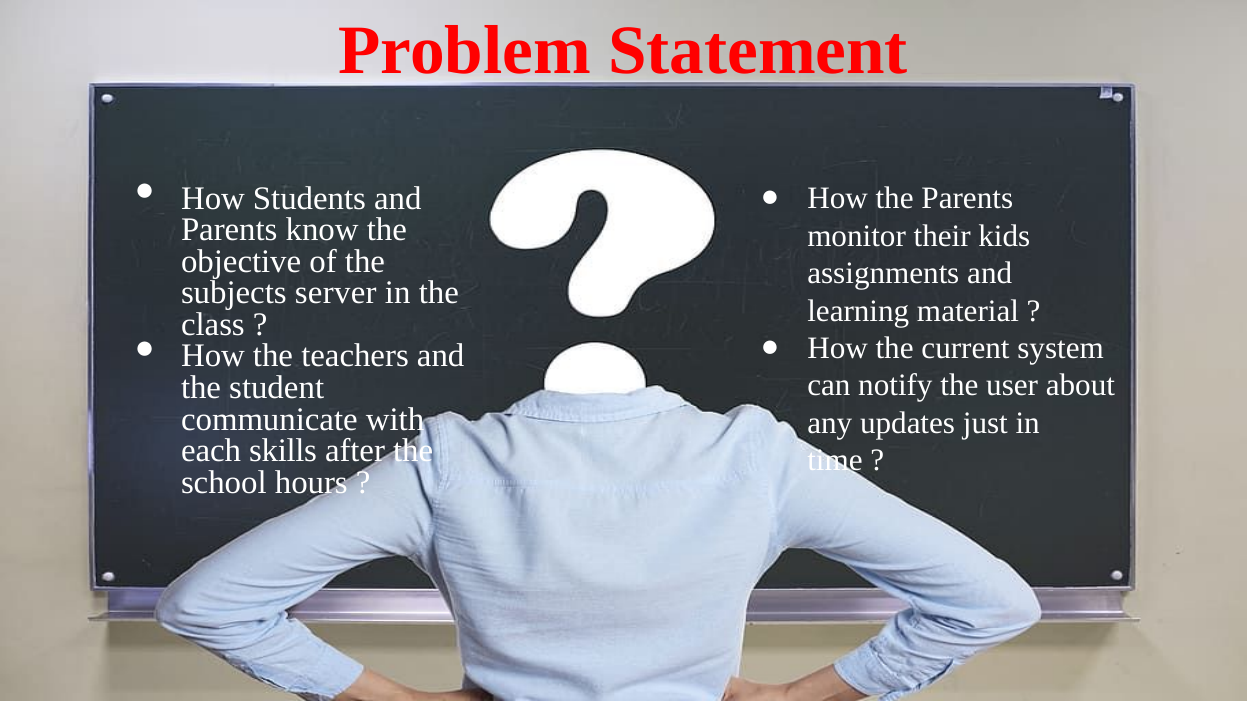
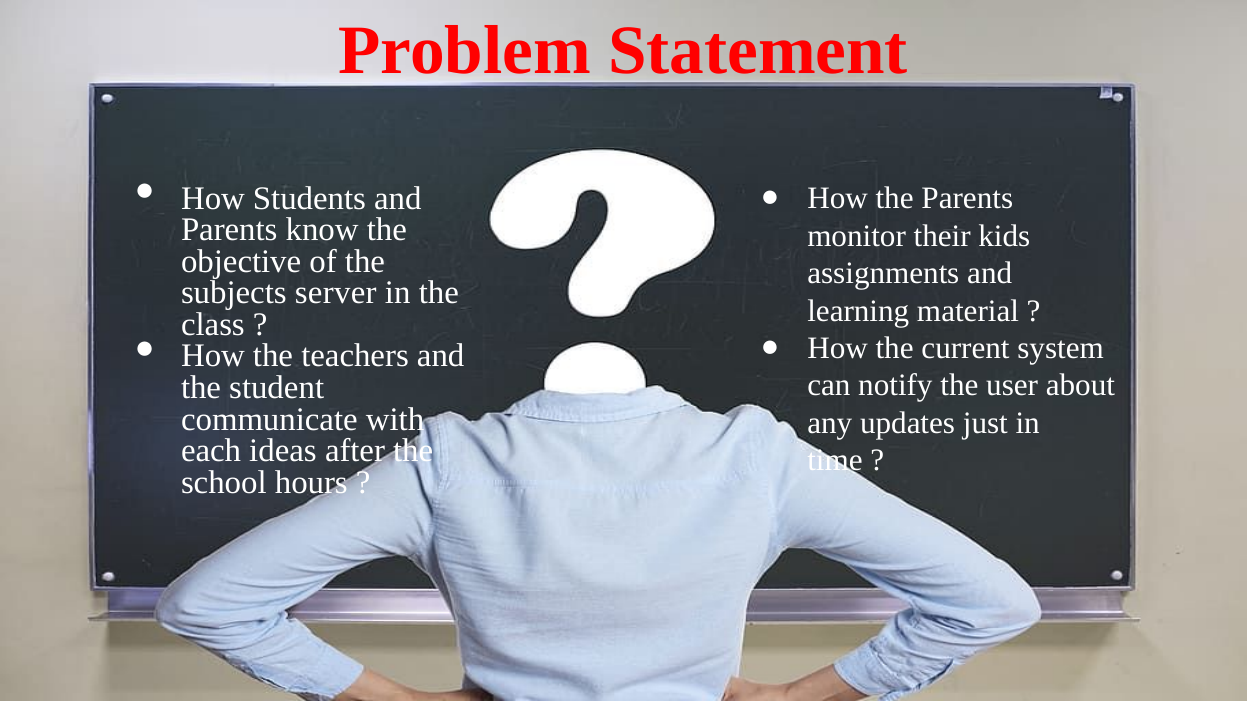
skills: skills -> ideas
